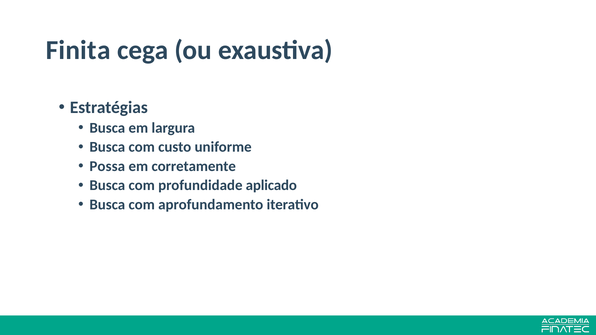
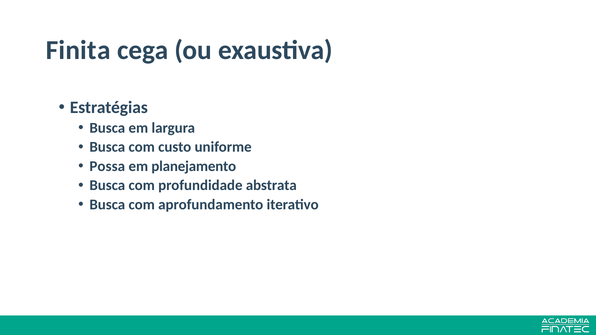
corretamente: corretamente -> planejamento
aplicado: aplicado -> abstrata
